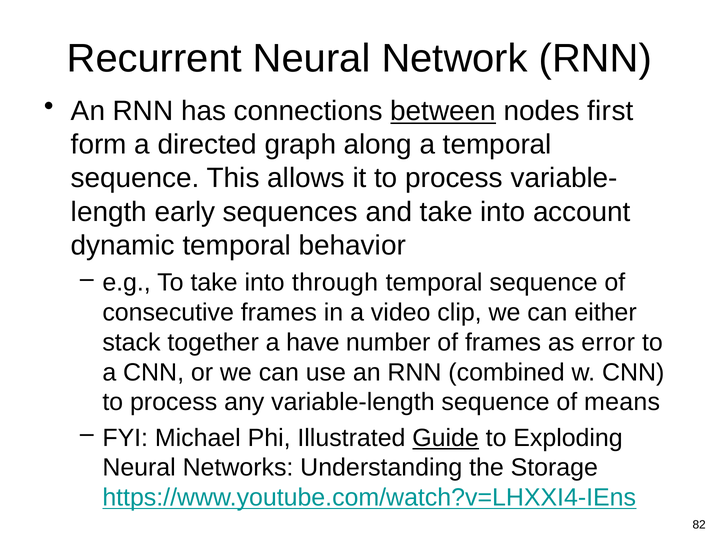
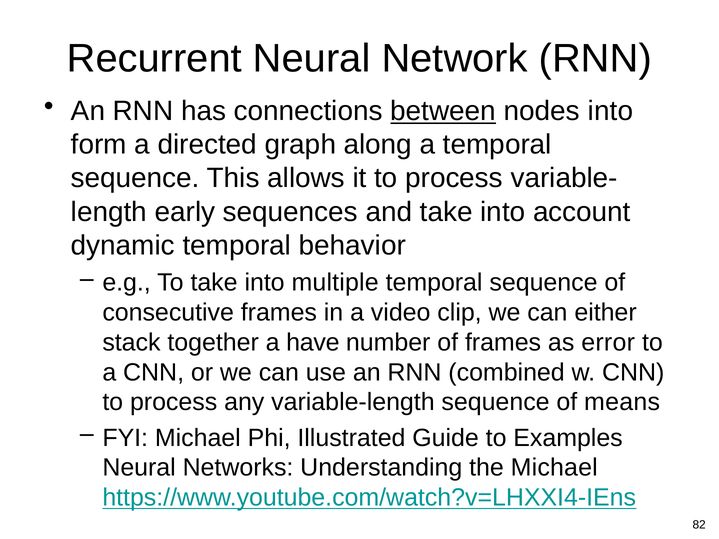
nodes first: first -> into
through: through -> multiple
Guide underline: present -> none
Exploding: Exploding -> Examples
the Storage: Storage -> Michael
